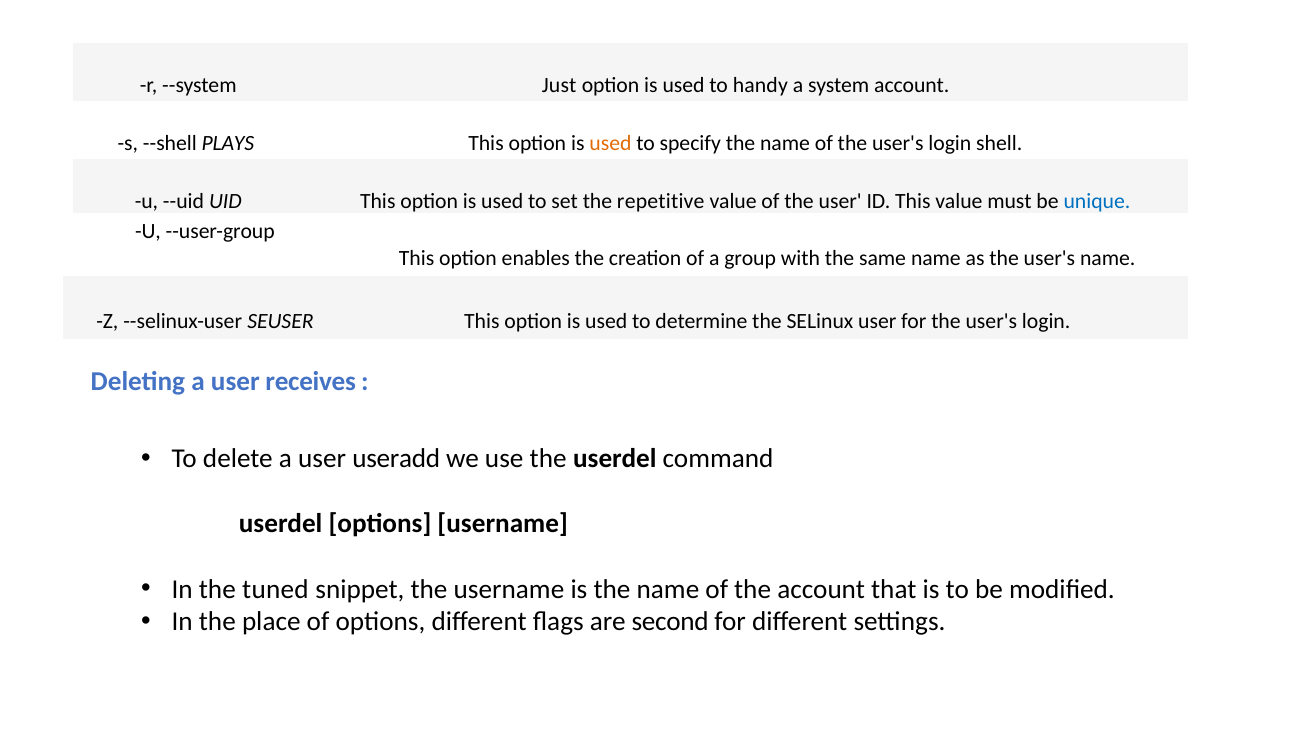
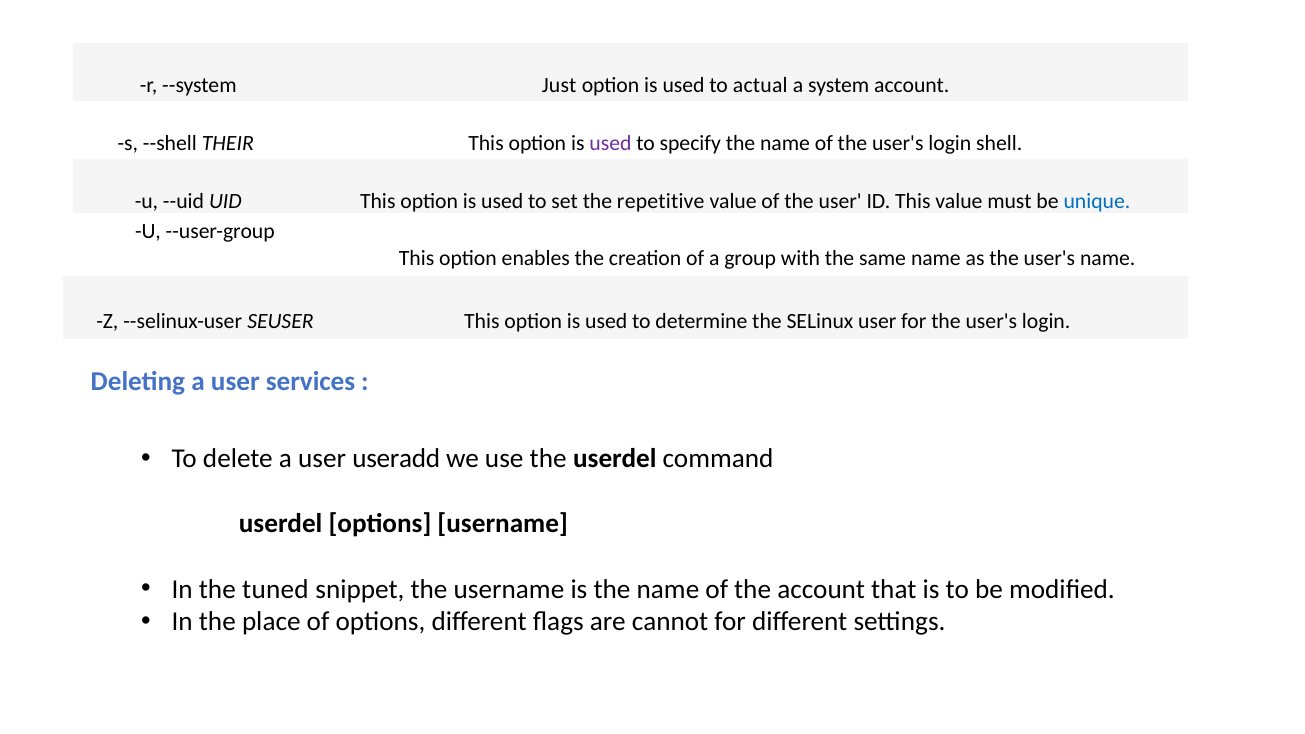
handy: handy -> actual
PLAYS: PLAYS -> THEIR
used at (610, 143) colour: orange -> purple
receives: receives -> services
second: second -> cannot
